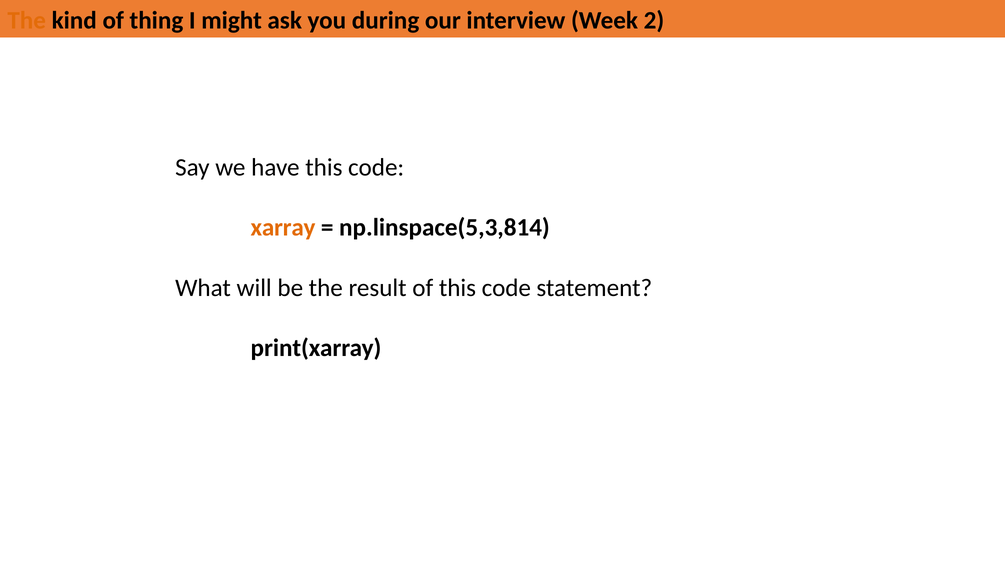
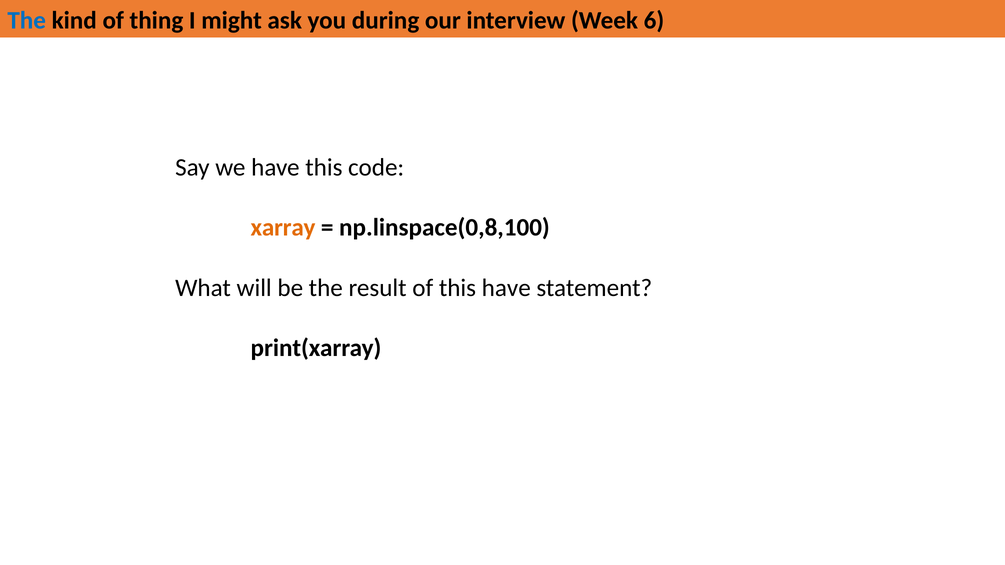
The at (27, 21) colour: orange -> blue
2: 2 -> 6
np.linspace(5,3,814: np.linspace(5,3,814 -> np.linspace(0,8,100
of this code: code -> have
